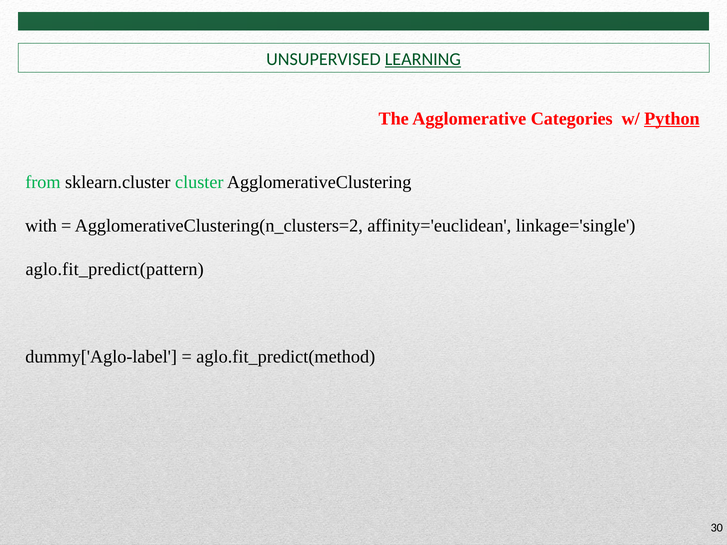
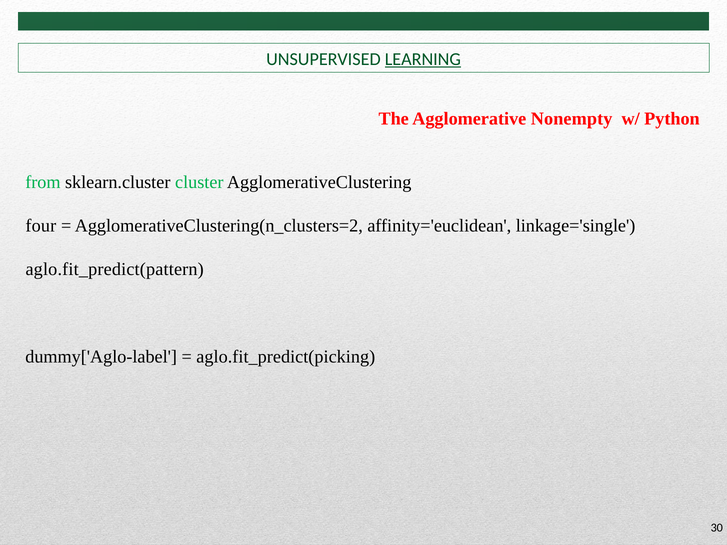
Categories: Categories -> Nonempty
Python underline: present -> none
with: with -> four
aglo.fit_predict(method: aglo.fit_predict(method -> aglo.fit_predict(picking
